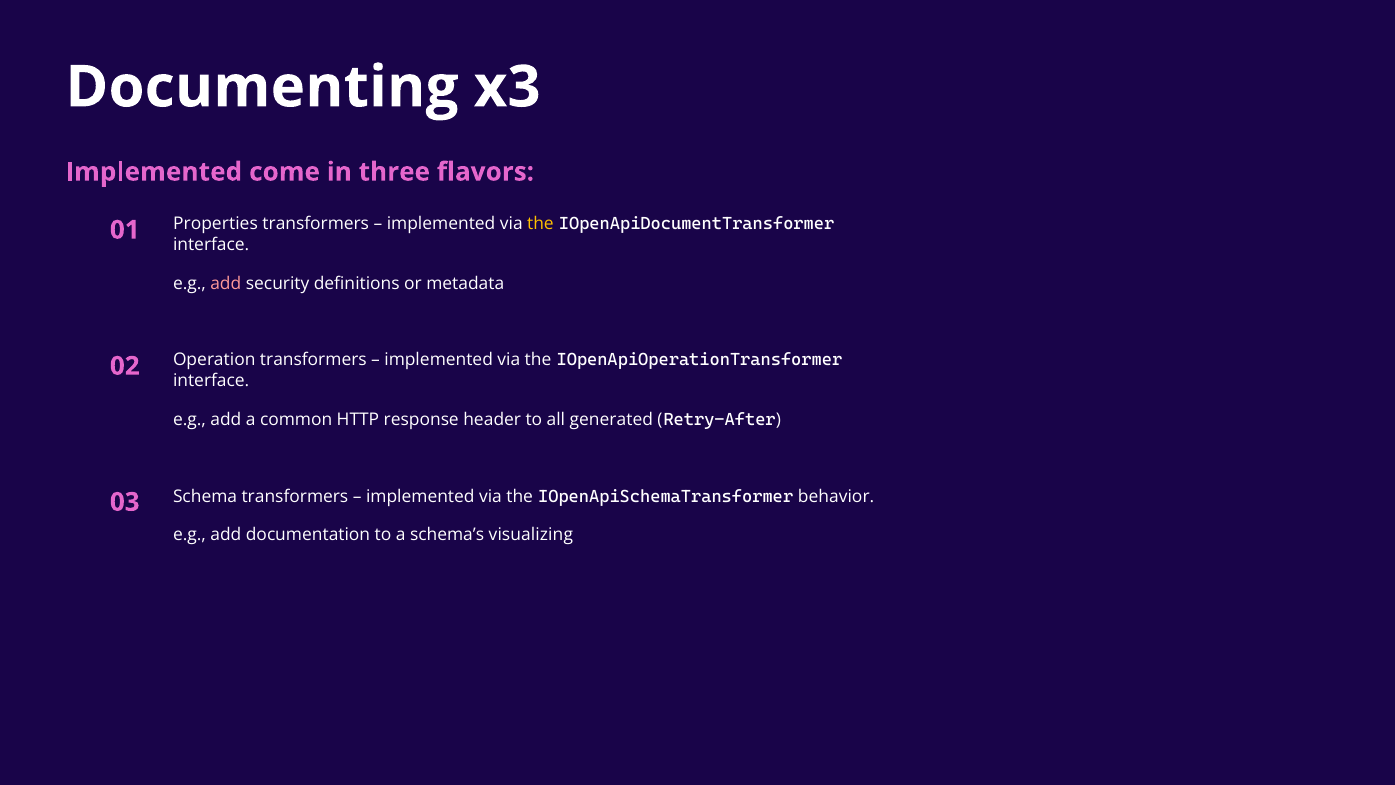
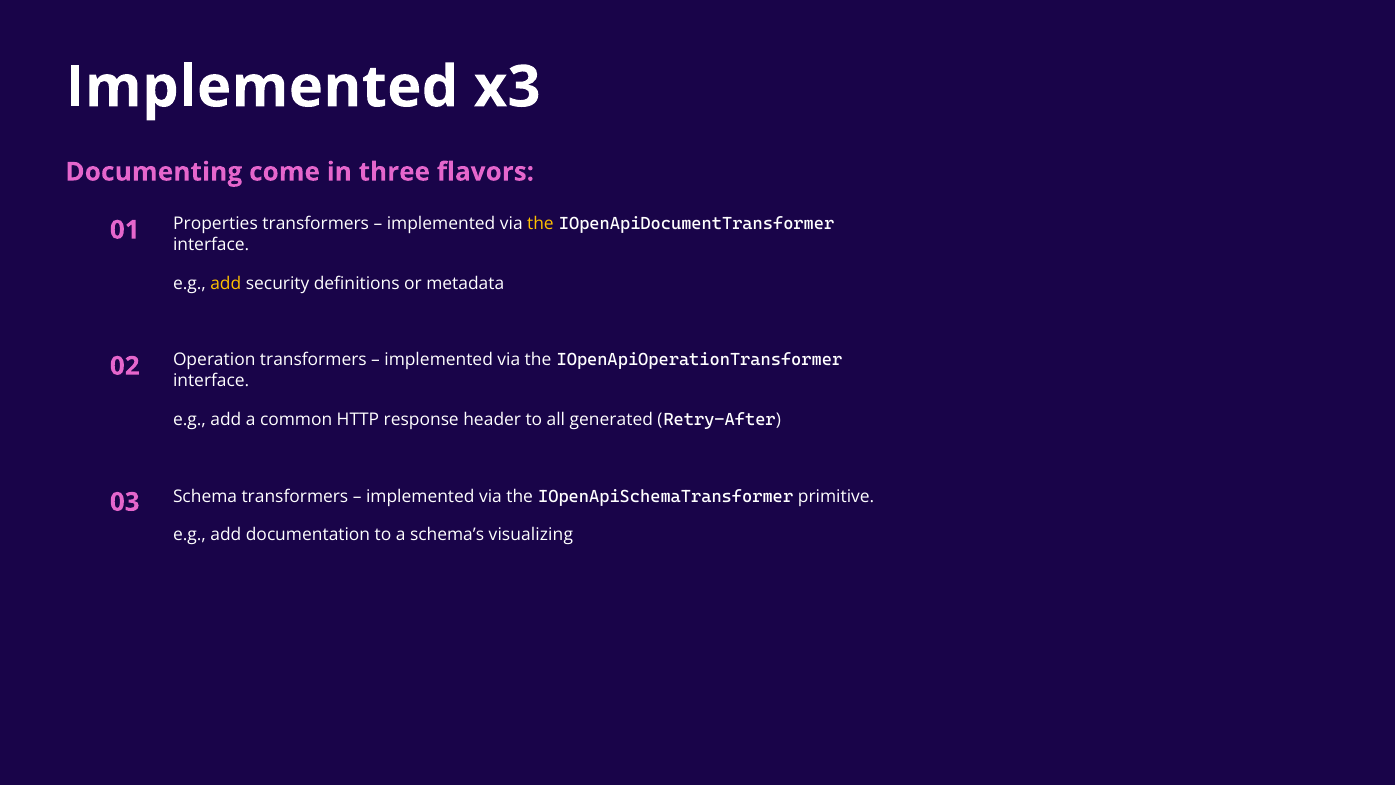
Documenting at (262, 87): Documenting -> Implemented
Implemented at (154, 172): Implemented -> Documenting
add at (226, 284) colour: pink -> yellow
behavior: behavior -> primitive
